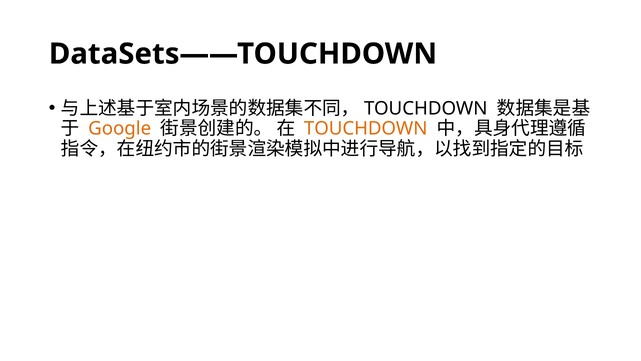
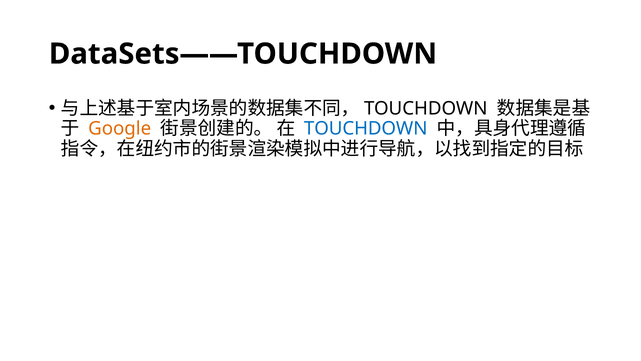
TOUCHDOWN at (366, 129) colour: orange -> blue
